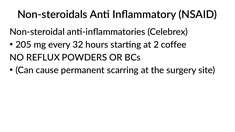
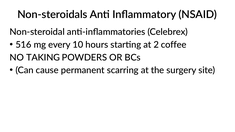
205: 205 -> 516
32: 32 -> 10
REFLUX: REFLUX -> TAKING
